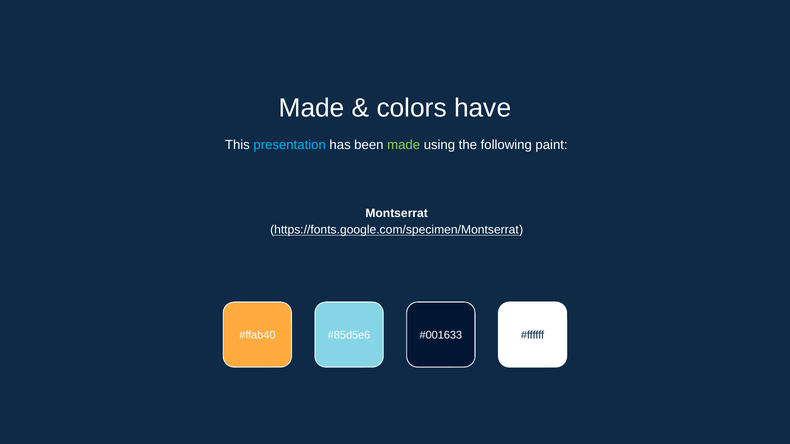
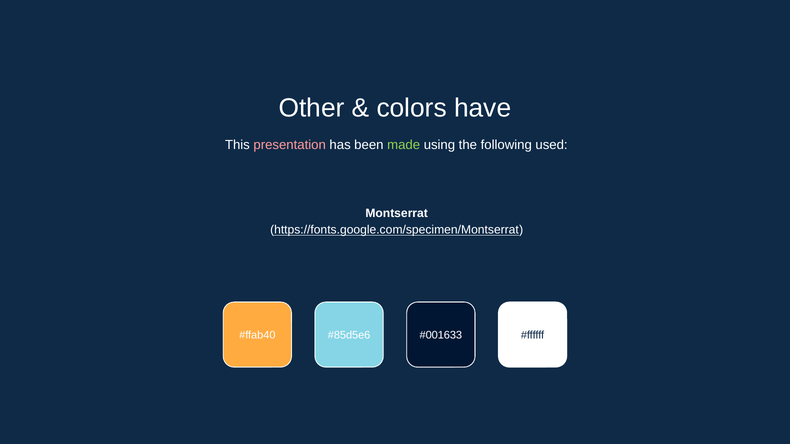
Made at (312, 108): Made -> Other
presentation colour: light blue -> pink
paint: paint -> used
